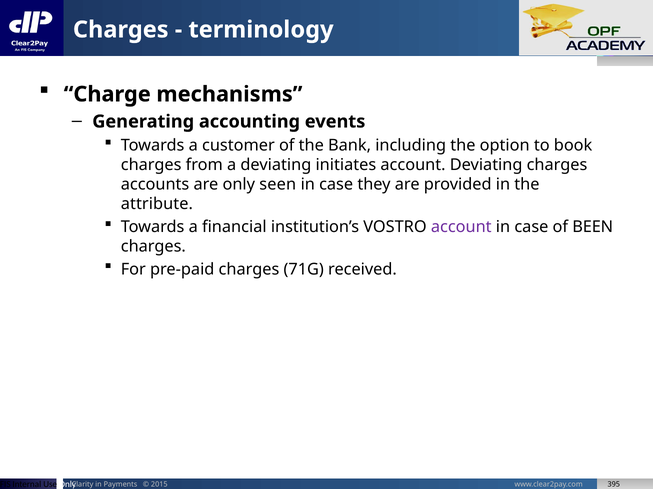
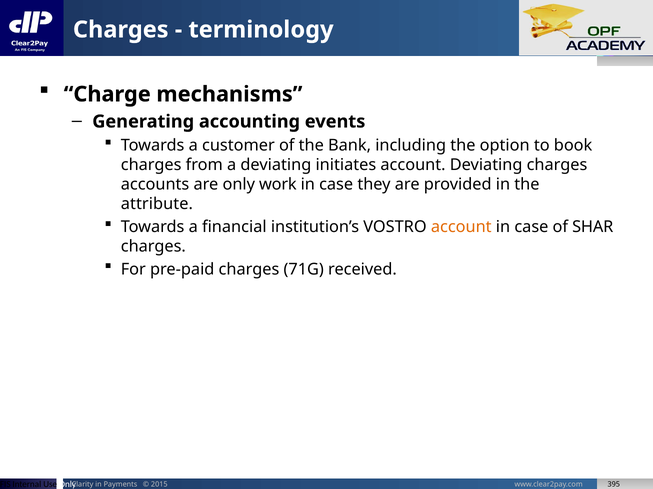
seen: seen -> work
account at (461, 227) colour: purple -> orange
BEEN: BEEN -> SHAR
